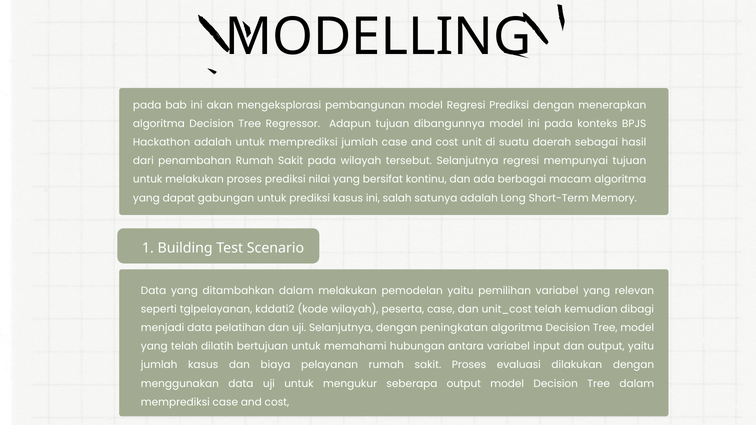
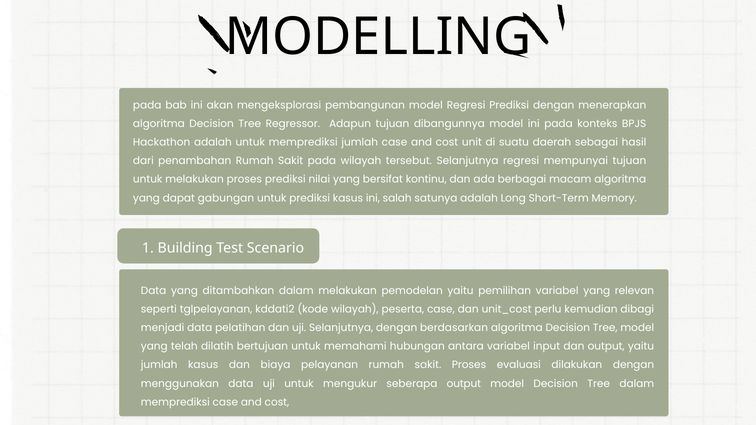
unit_cost telah: telah -> perlu
peningkatan: peningkatan -> berdasarkan
